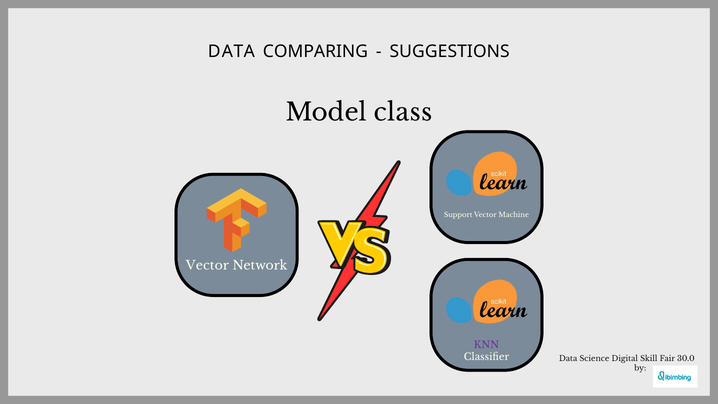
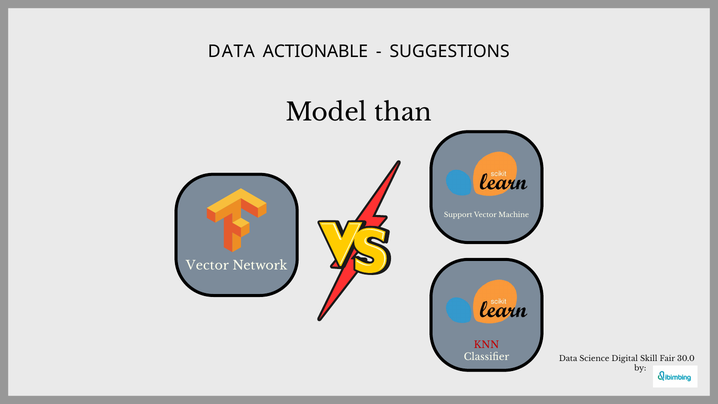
COMPARING: COMPARING -> ACTIONABLE
class: class -> than
KNN colour: purple -> red
